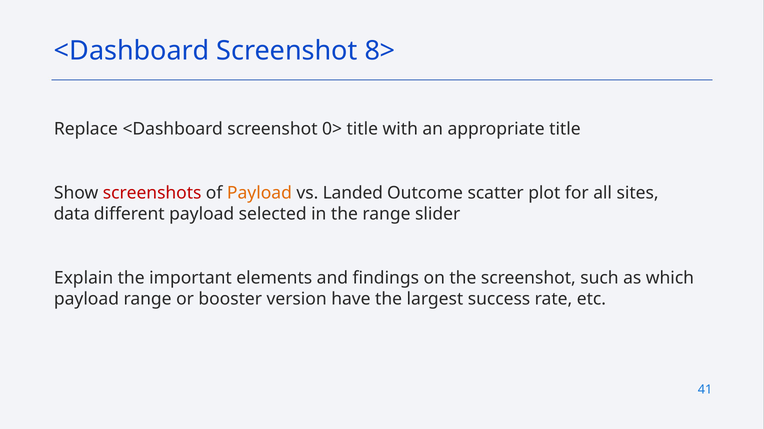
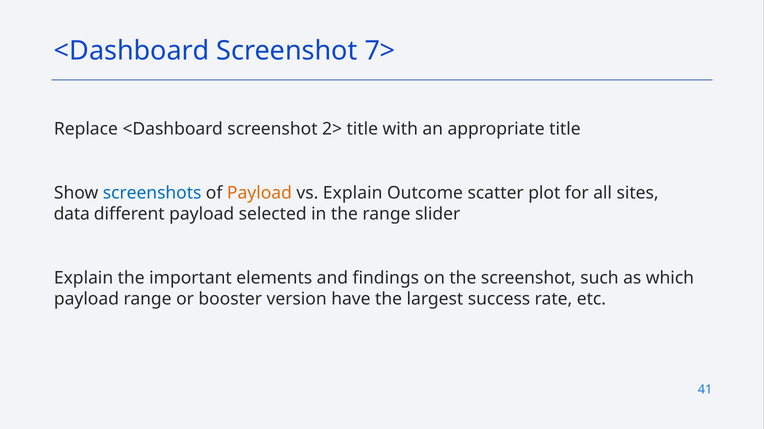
8>: 8> -> 7>
0>: 0> -> 2>
screenshots colour: red -> blue
vs Landed: Landed -> Explain
